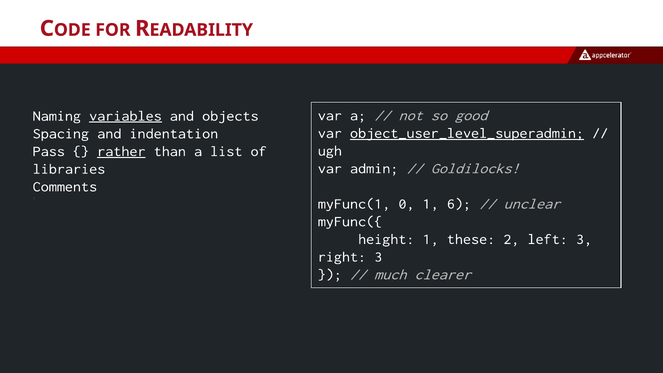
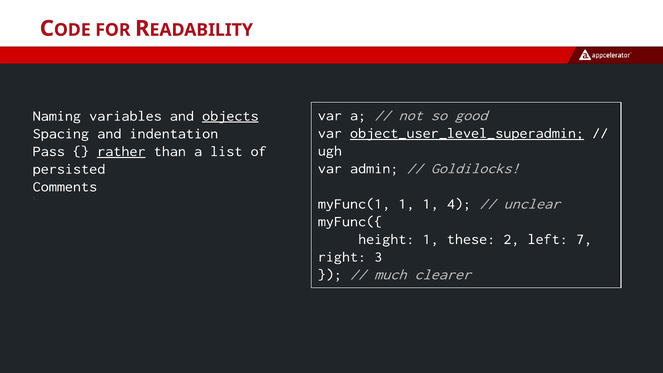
variables underline: present -> none
objects underline: none -> present
libraries: libraries -> persisted
myFunc(1 0: 0 -> 1
6: 6 -> 4
left 3: 3 -> 7
